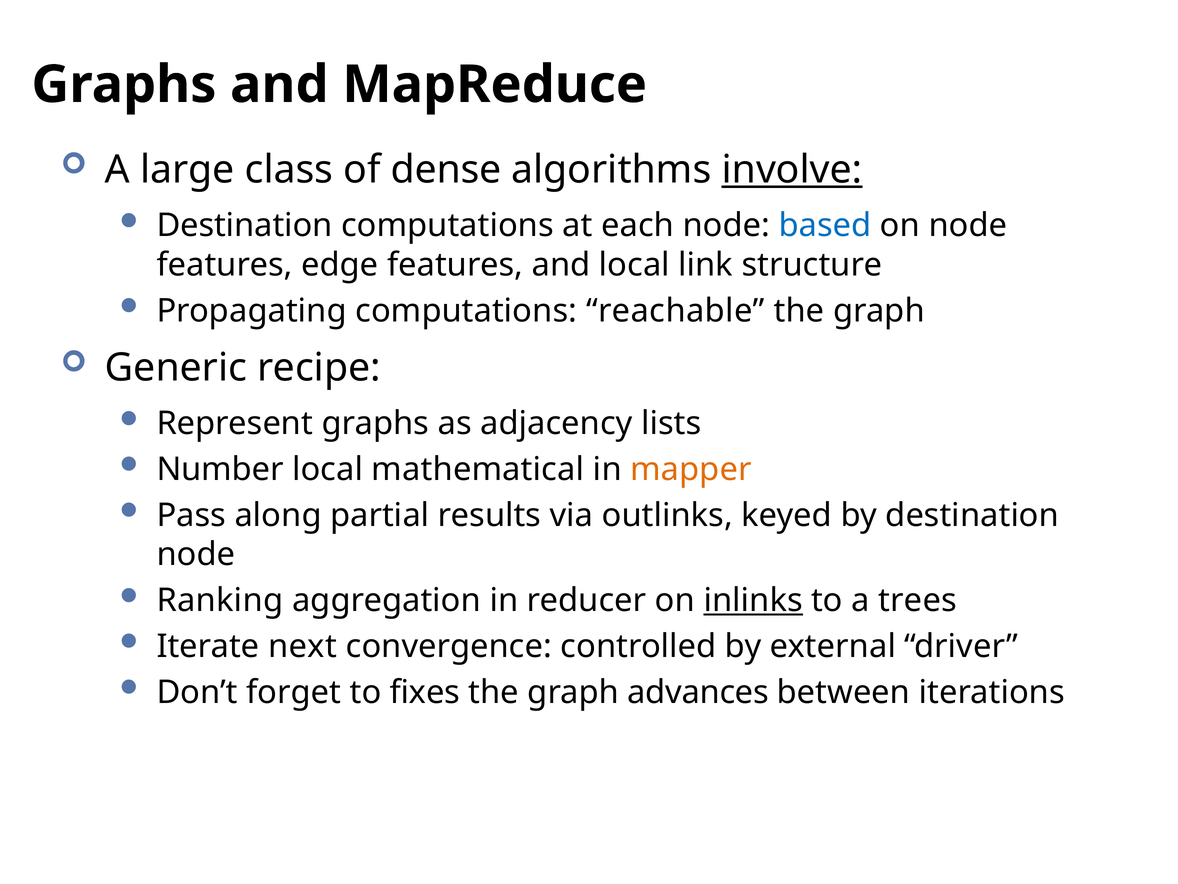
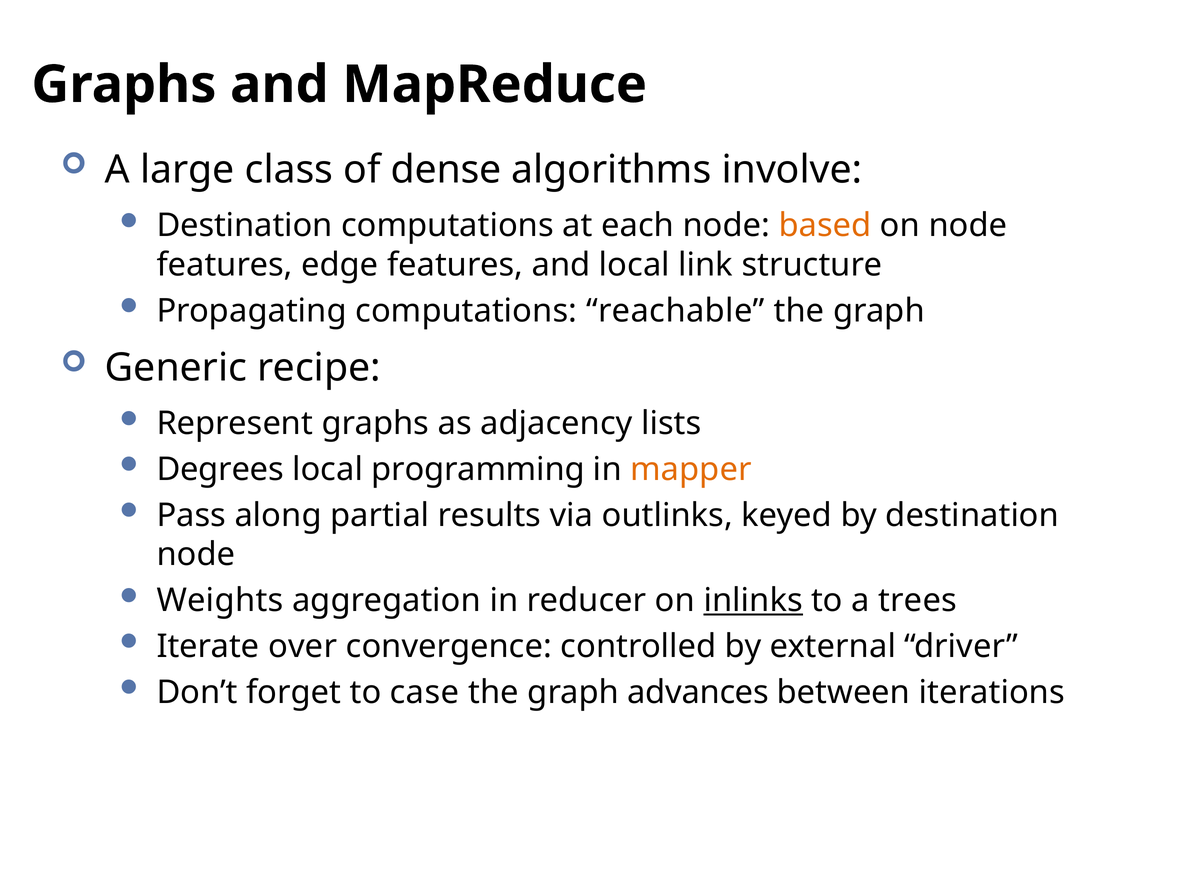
involve underline: present -> none
based colour: blue -> orange
Number: Number -> Degrees
mathematical: mathematical -> programming
Ranking: Ranking -> Weights
next: next -> over
fixes: fixes -> case
